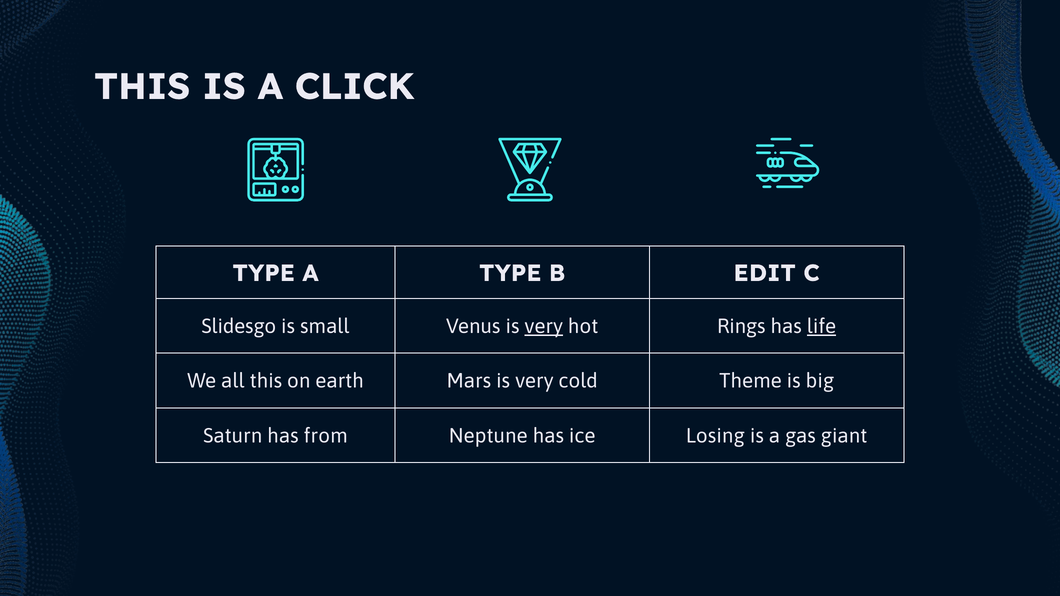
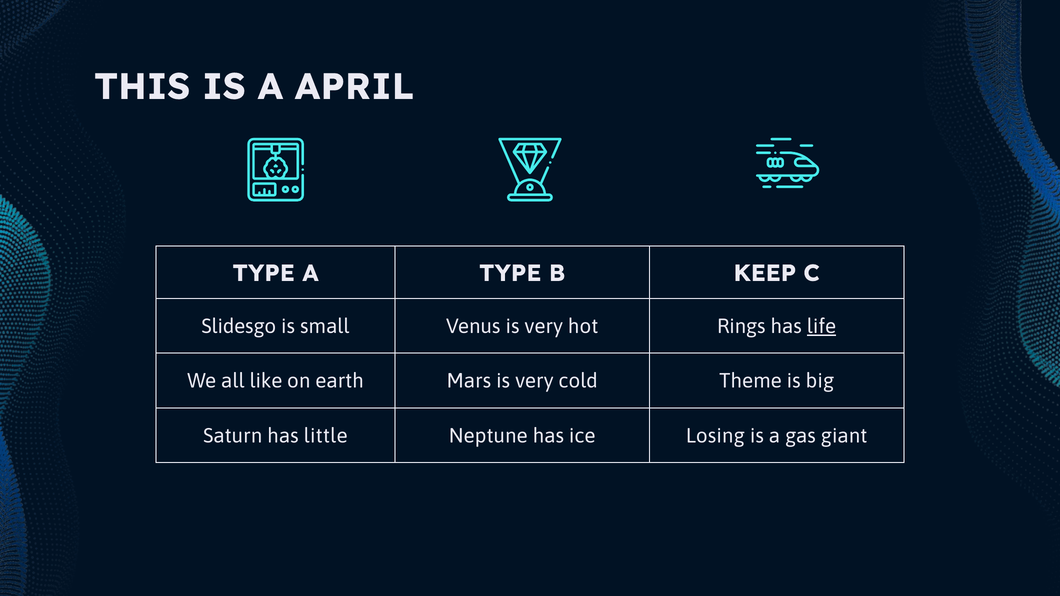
CLICK: CLICK -> APRIL
EDIT: EDIT -> KEEP
very at (544, 327) underline: present -> none
all this: this -> like
from: from -> little
